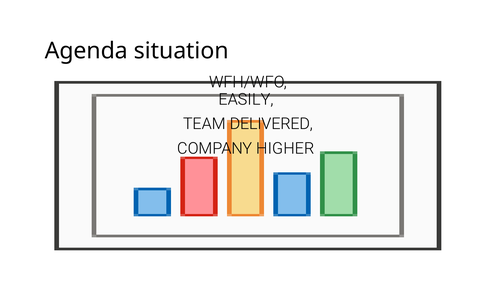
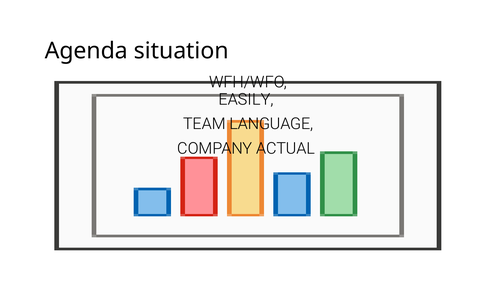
DELIVERED: DELIVERED -> LANGUAGE
HIGHER: HIGHER -> ACTUAL
